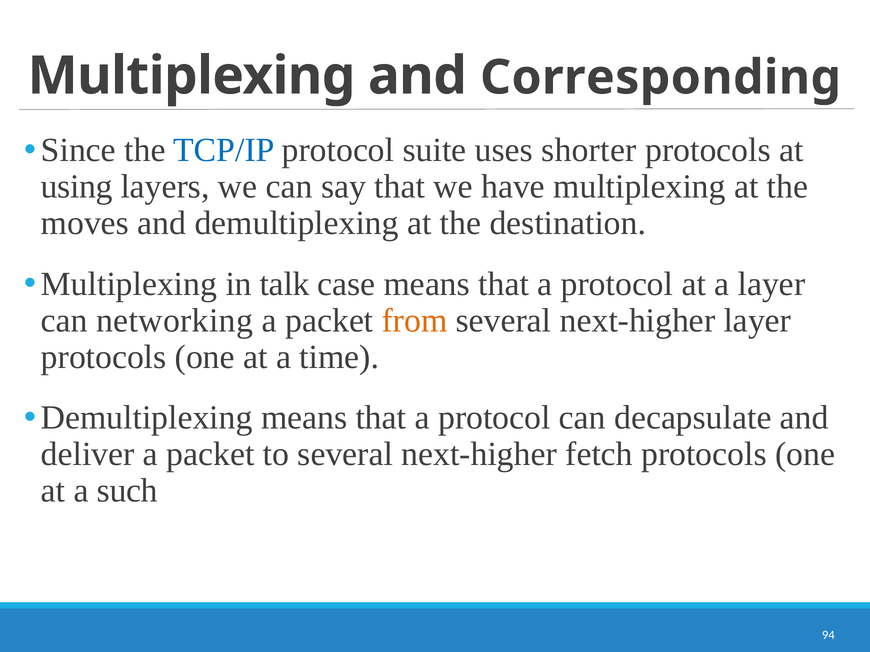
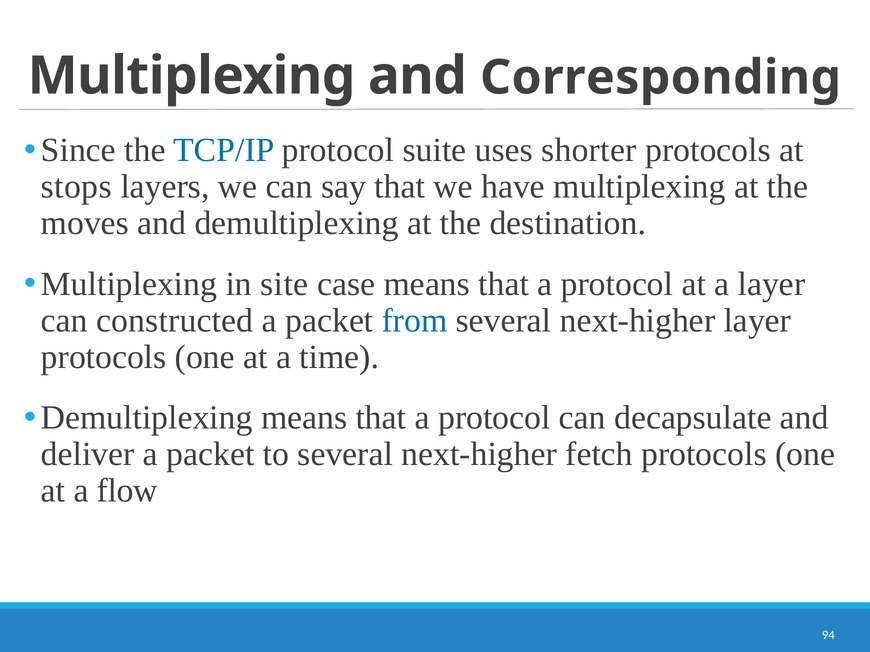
using: using -> stops
talk: talk -> site
networking: networking -> constructed
from colour: orange -> blue
such: such -> flow
